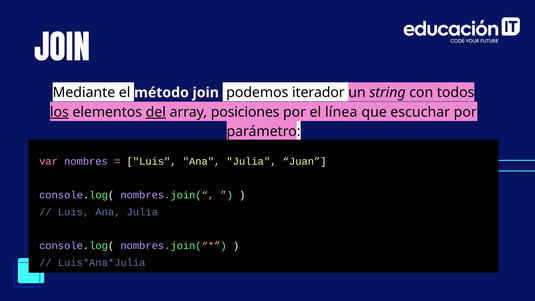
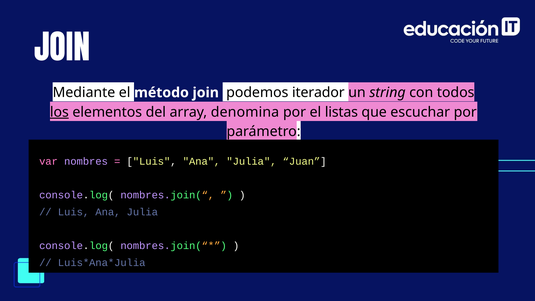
del underline: present -> none
posiciones: posiciones -> denomina
línea: línea -> listas
